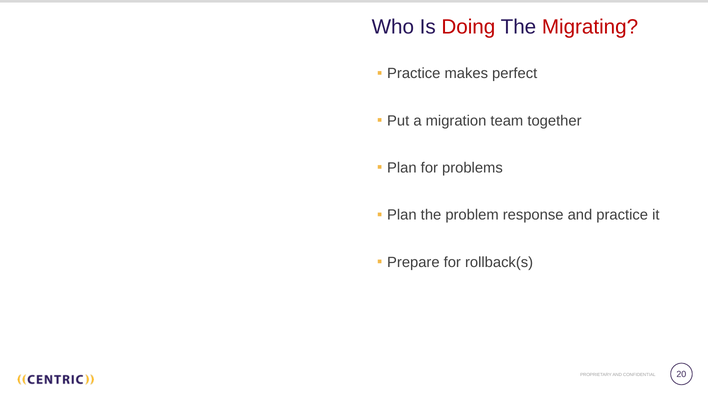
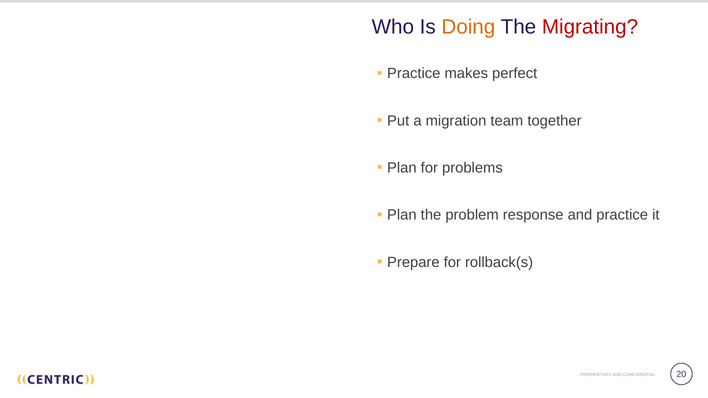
Doing colour: red -> orange
